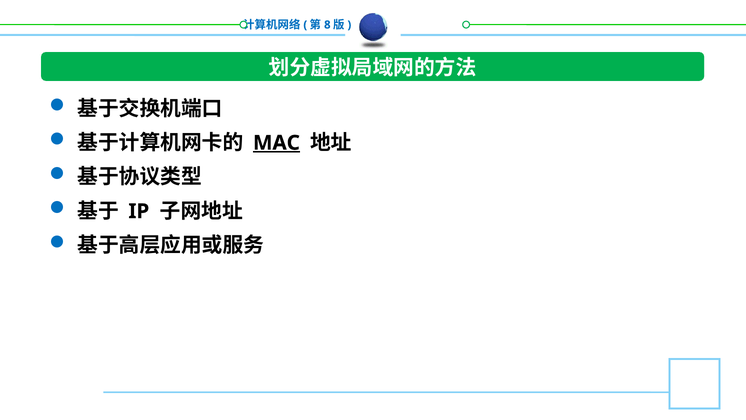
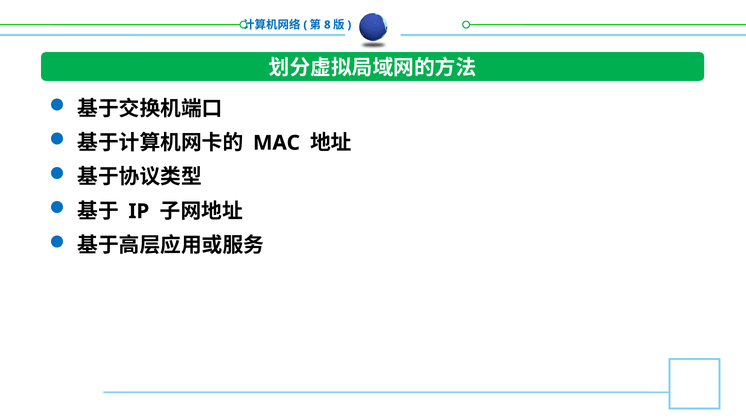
MAC underline: present -> none
